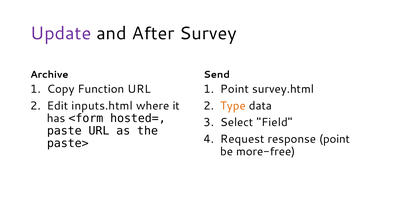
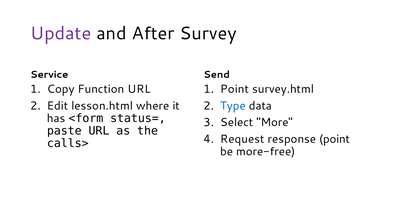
Archive: Archive -> Service
inputs.html: inputs.html -> lesson.html
Type colour: orange -> blue
hosted=: hosted= -> status=
Field: Field -> More
paste>: paste> -> calls>
